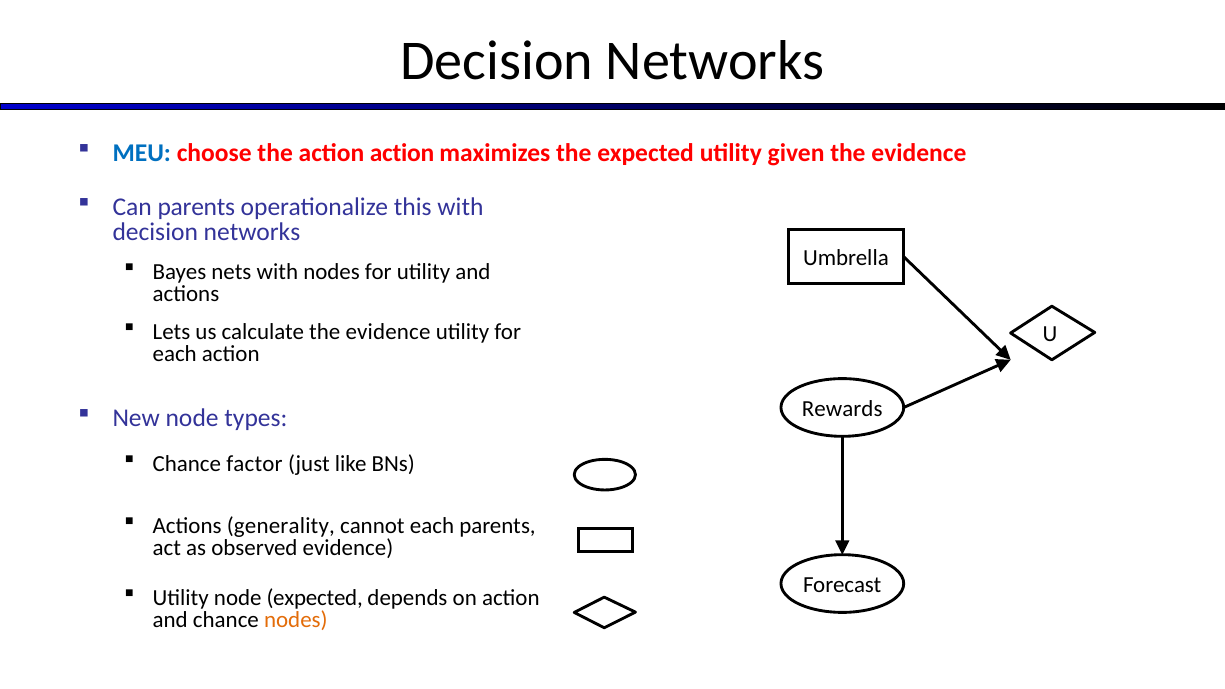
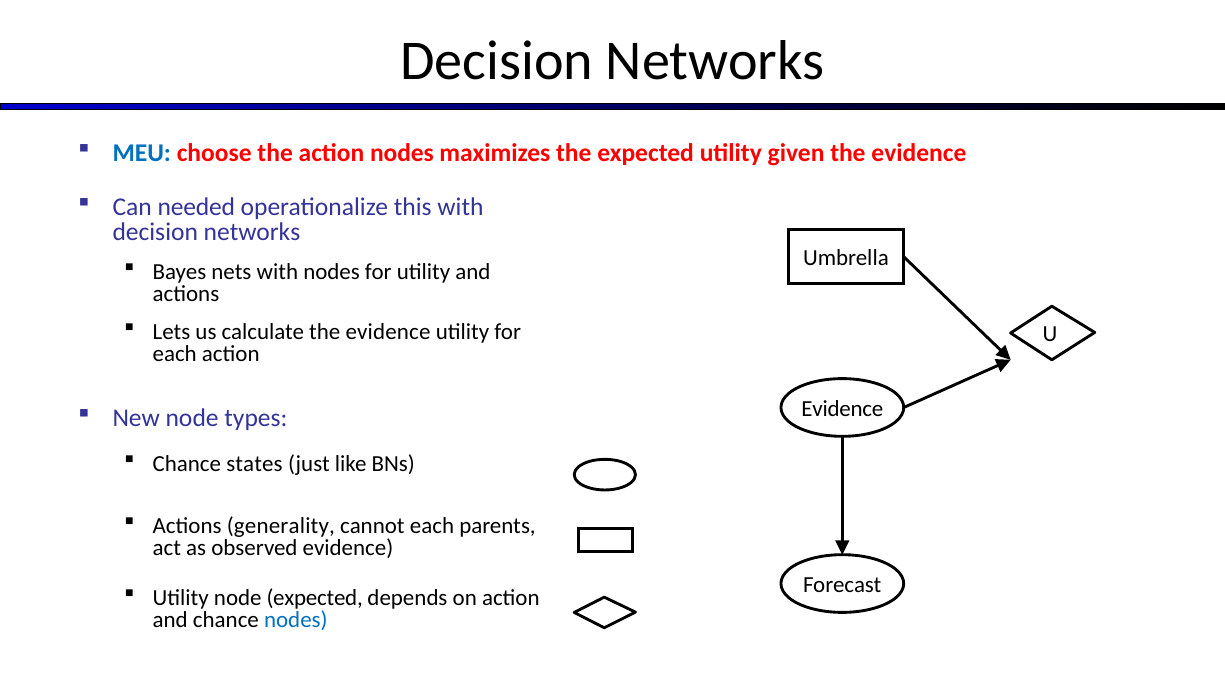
action action: action -> nodes
Can parents: parents -> needed
Rewards at (842, 409): Rewards -> Evidence
factor: factor -> states
nodes at (296, 620) colour: orange -> blue
